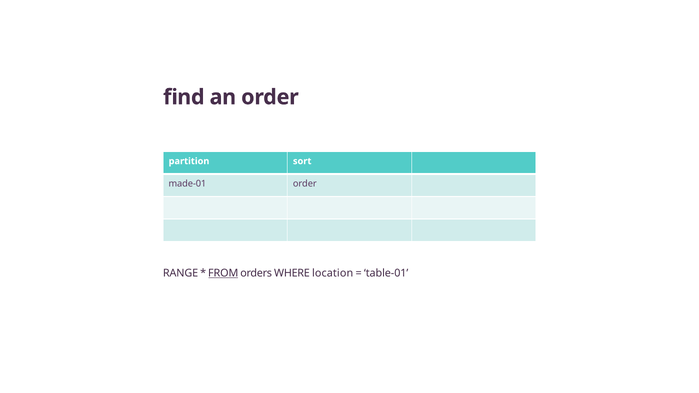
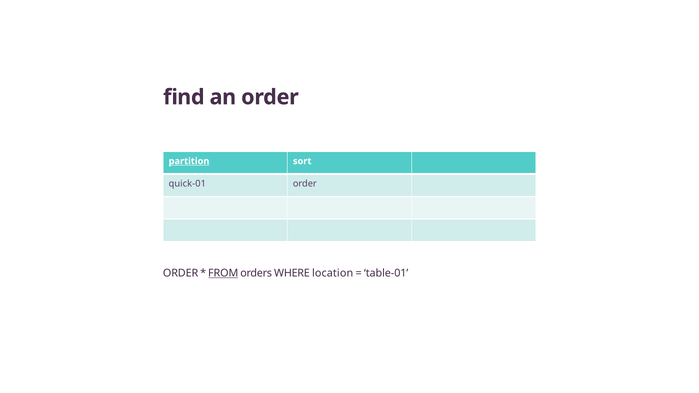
partition underline: none -> present
made-01: made-01 -> quick-01
RANGE at (181, 273): RANGE -> ORDER
